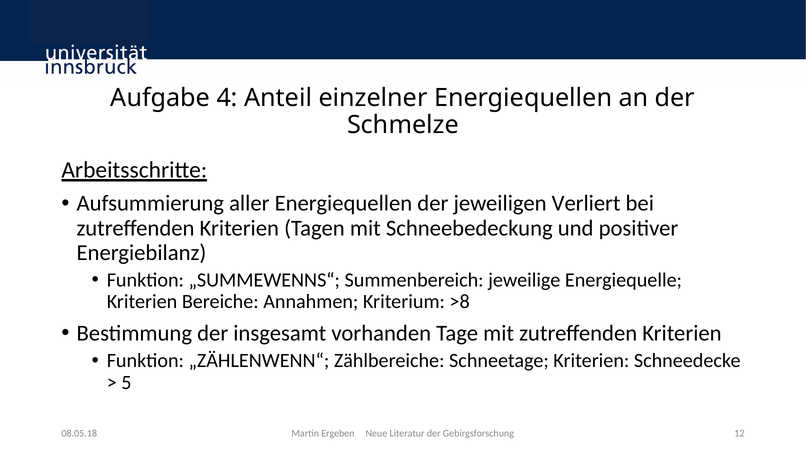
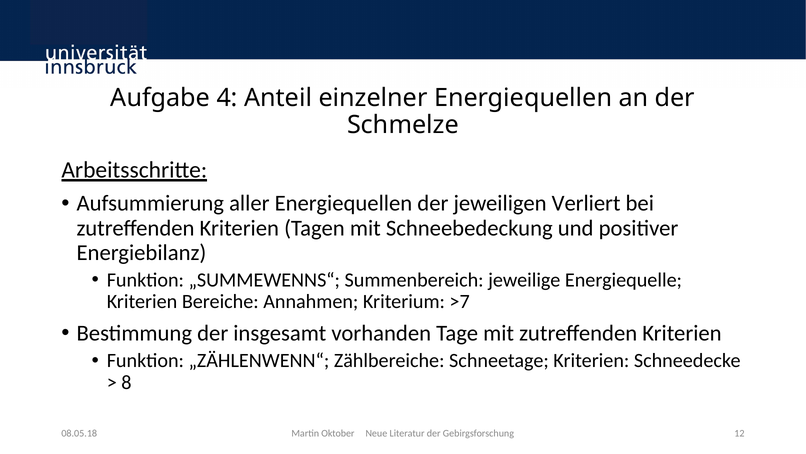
>8: >8 -> >7
5: 5 -> 8
Ergeben: Ergeben -> Oktober
